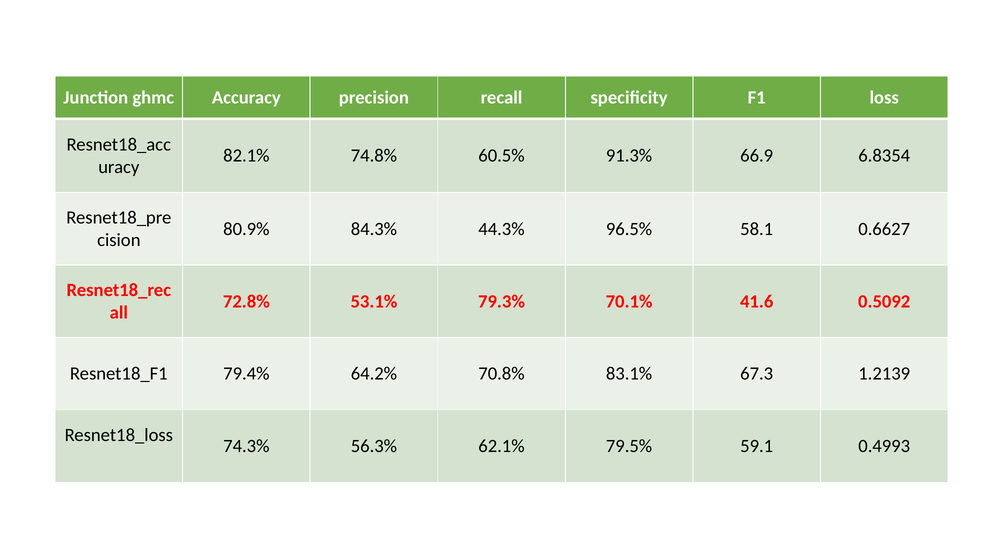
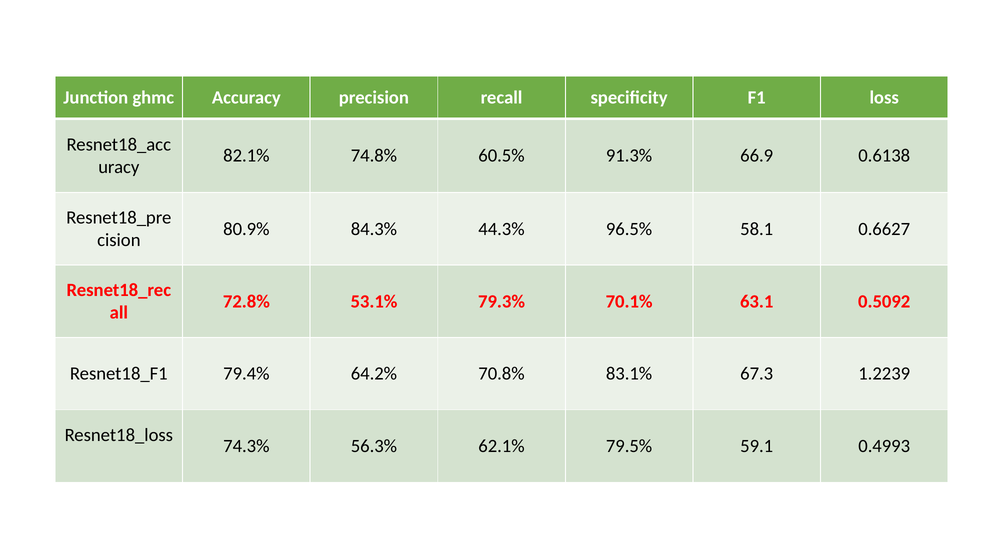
6.8354: 6.8354 -> 0.6138
41.6: 41.6 -> 63.1
1.2139: 1.2139 -> 1.2239
